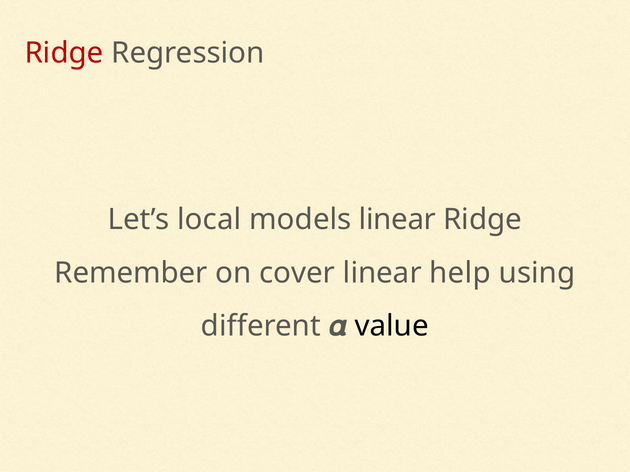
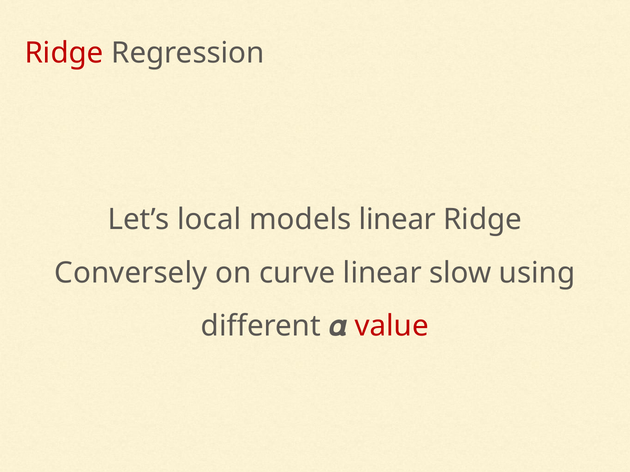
Remember: Remember -> Conversely
cover: cover -> curve
help: help -> slow
value colour: black -> red
